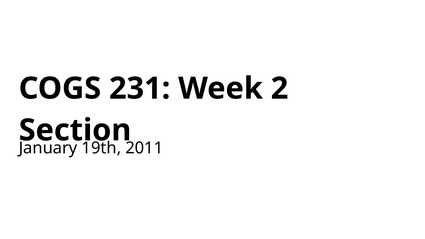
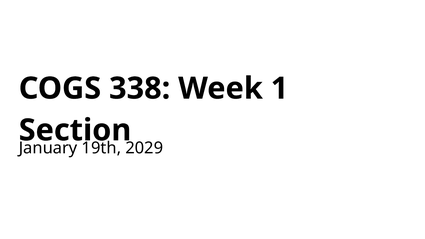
231: 231 -> 338
2: 2 -> 1
2011: 2011 -> 2029
